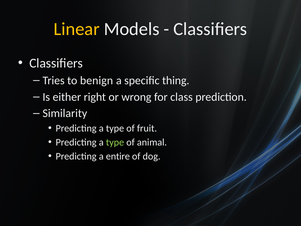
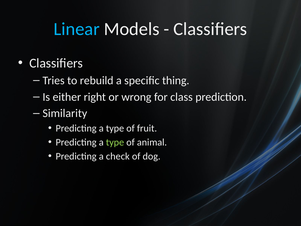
Linear colour: yellow -> light blue
benign: benign -> rebuild
entire: entire -> check
